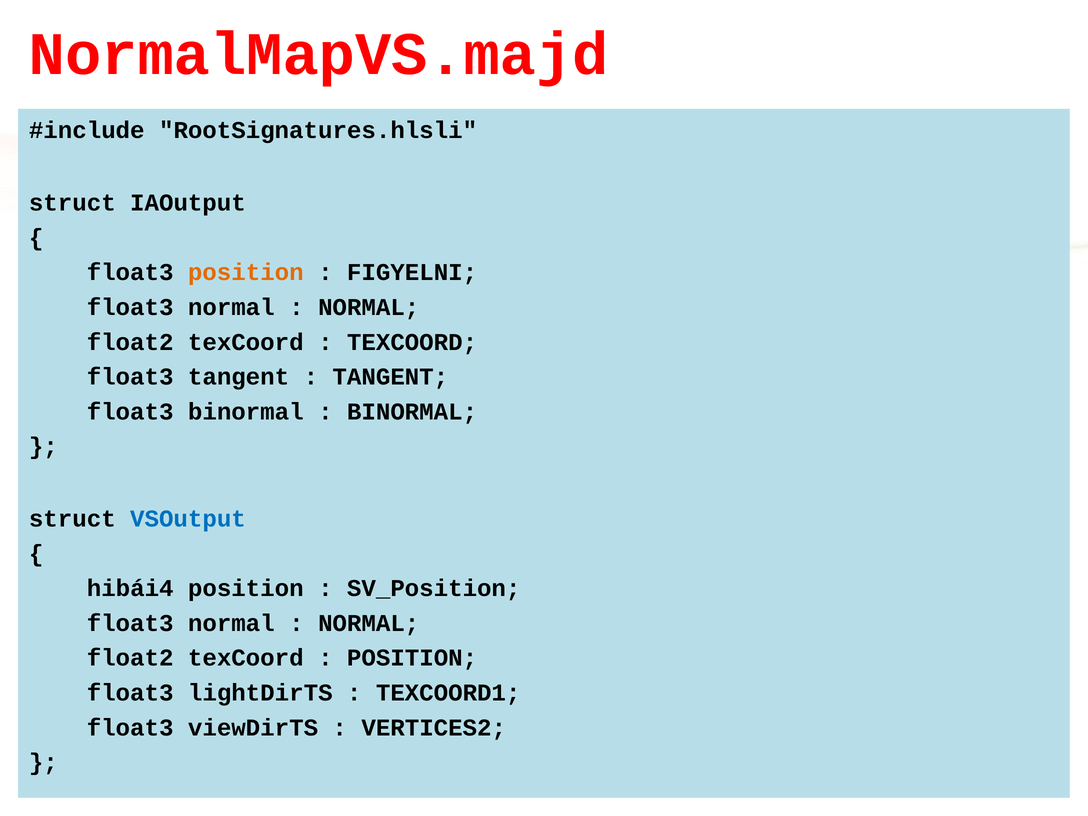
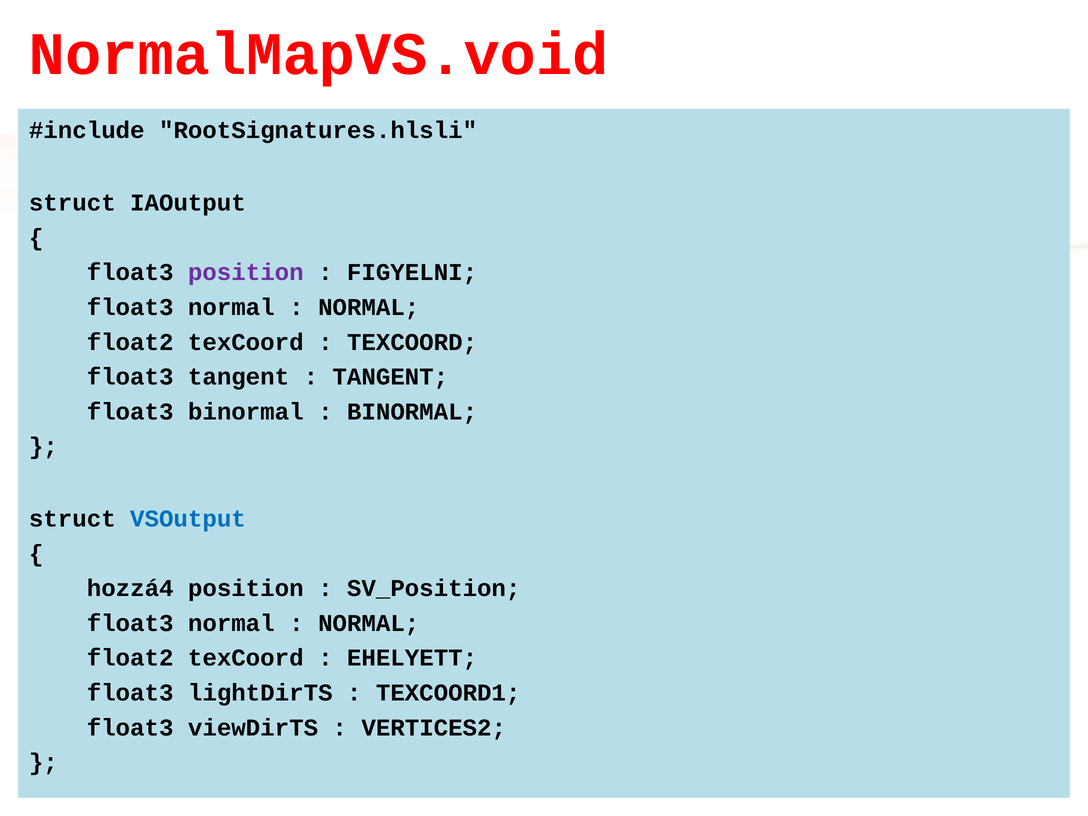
NormalMapVS.majd: NormalMapVS.majd -> NormalMapVS.void
position at (246, 272) colour: orange -> purple
hibái4: hibái4 -> hozzá4
POSITION at (412, 658): POSITION -> EHELYETT
